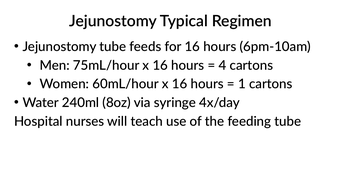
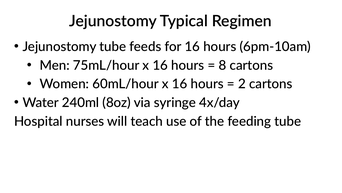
4: 4 -> 8
1: 1 -> 2
